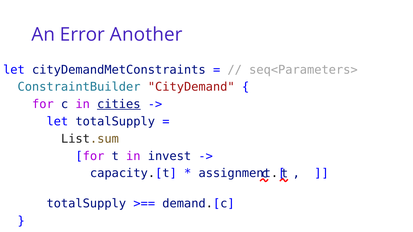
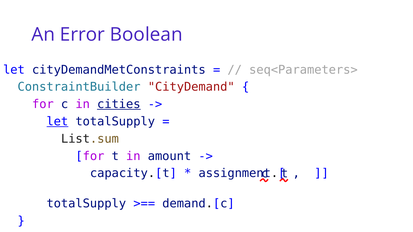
Another: Another -> Boolean
let at (57, 122) underline: none -> present
invest: invest -> amount
